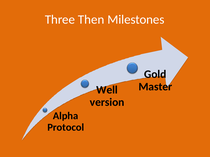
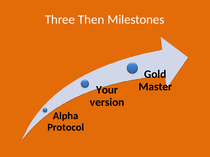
Well: Well -> Your
